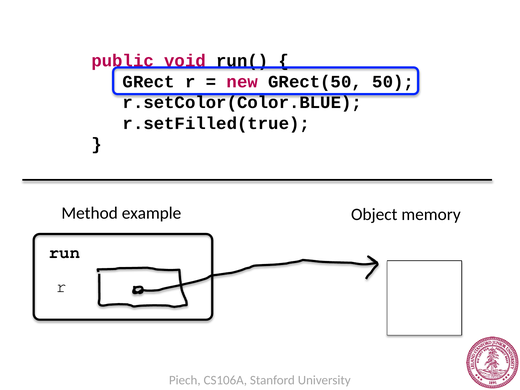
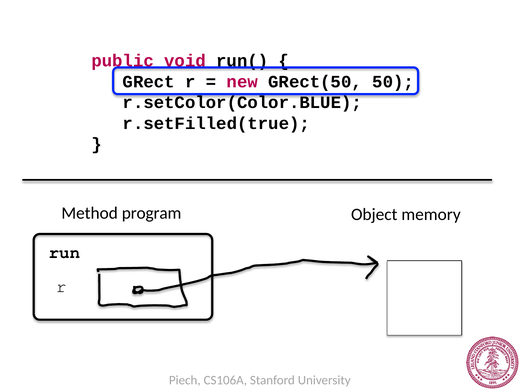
example: example -> program
